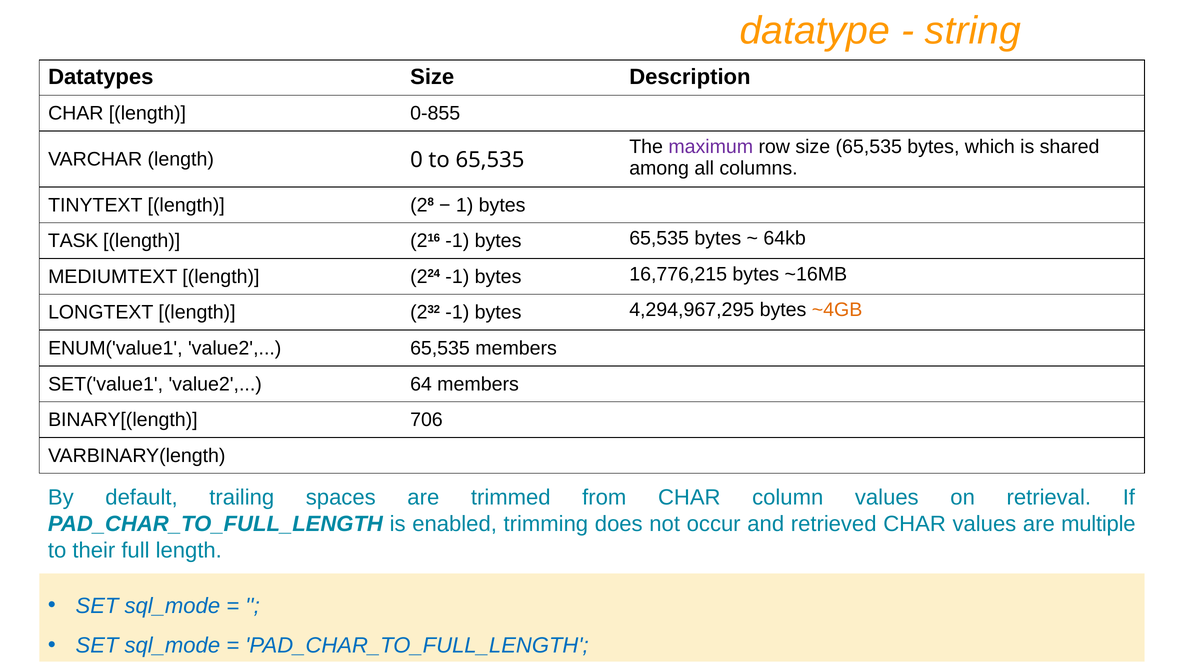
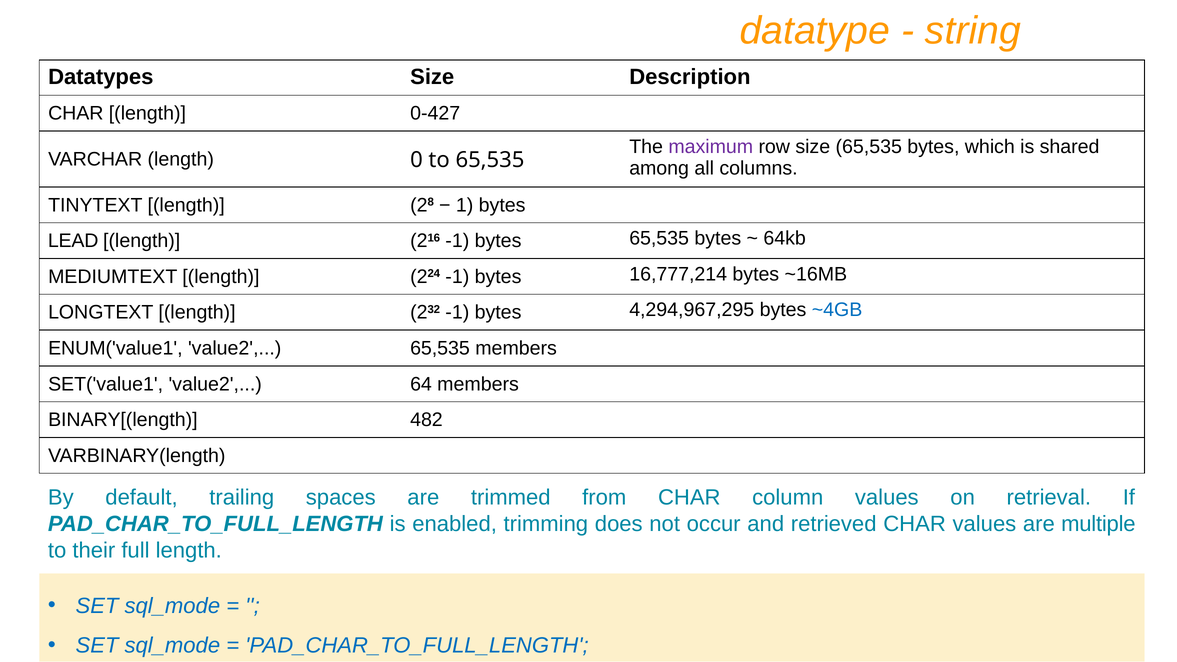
0-855: 0-855 -> 0-427
TASK: TASK -> LEAD
16,776,215: 16,776,215 -> 16,777,214
~4GB colour: orange -> blue
706: 706 -> 482
